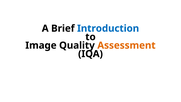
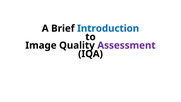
Assessment colour: orange -> purple
